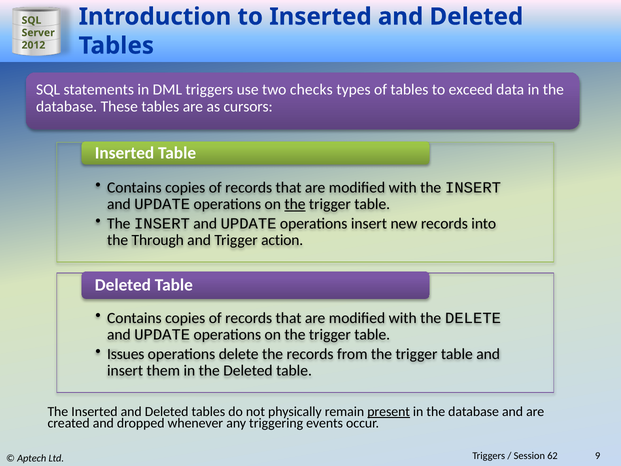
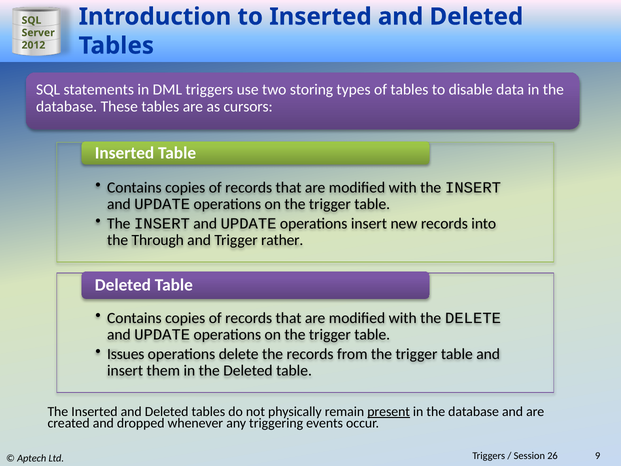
checks: checks -> storing
exceed: exceed -> disable
the at (295, 204) underline: present -> none
action: action -> rather
62: 62 -> 26
